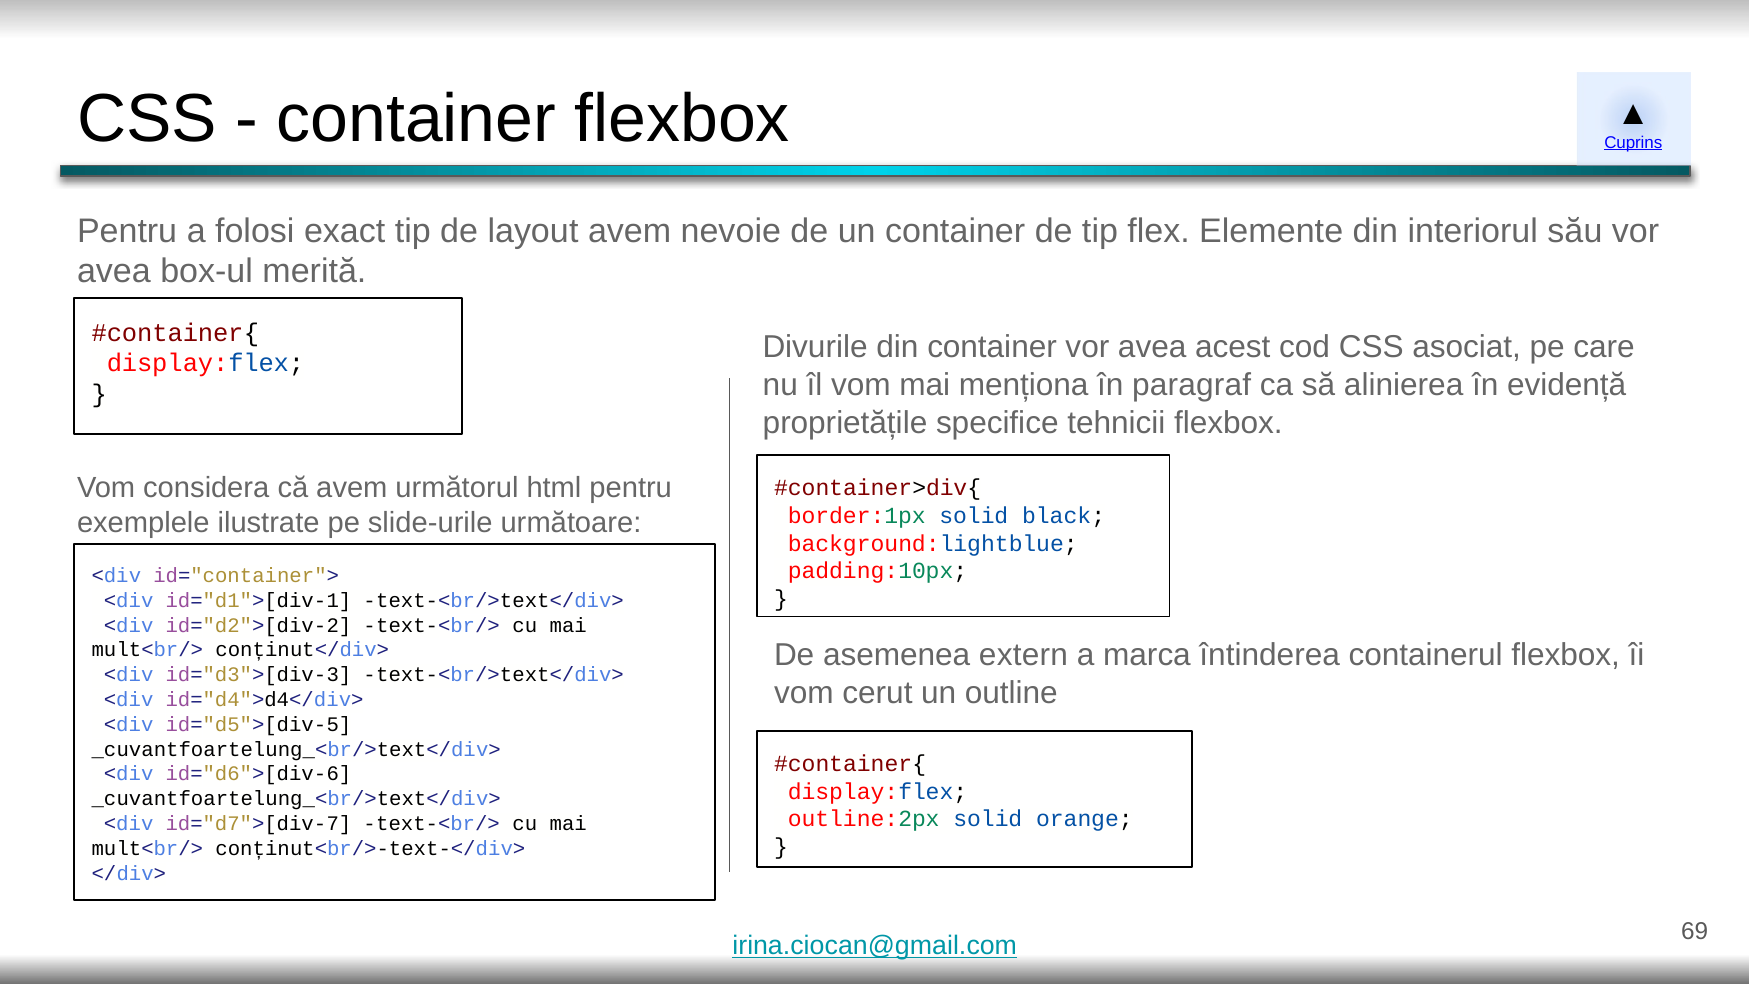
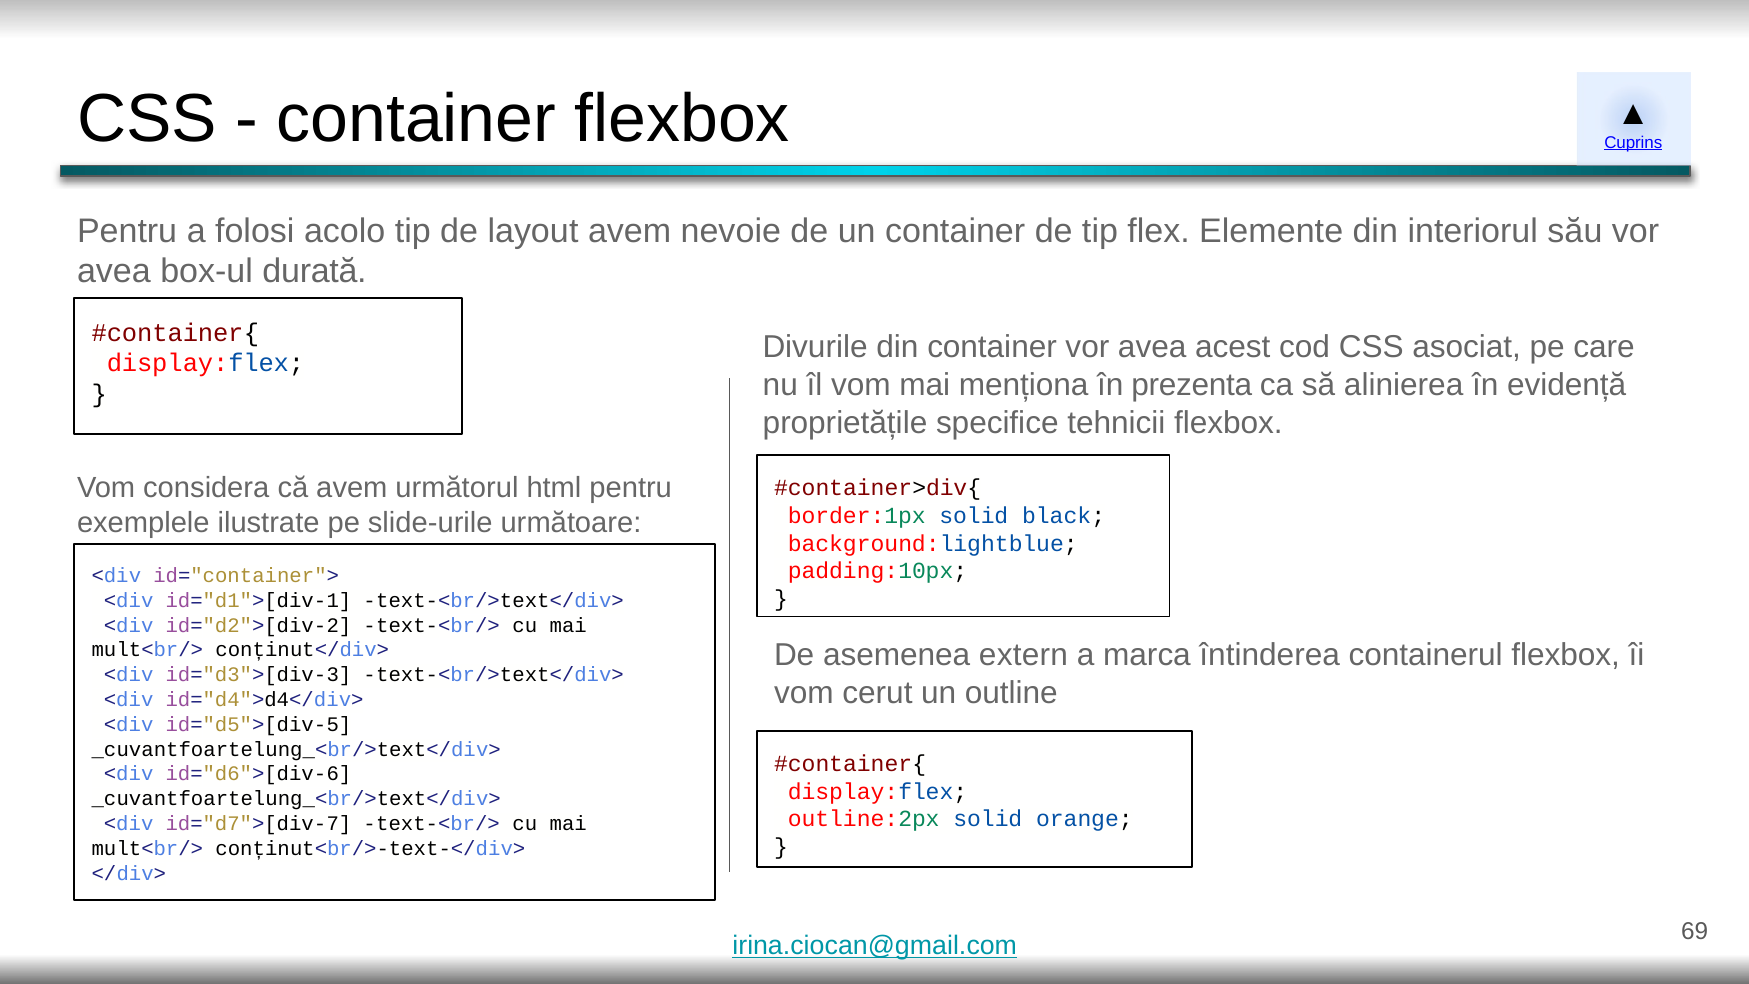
exact: exact -> acolo
merită: merită -> durată
paragraf: paragraf -> prezenta
